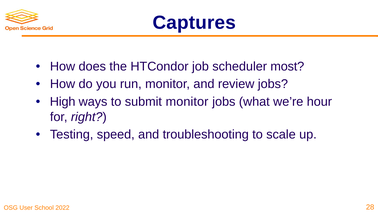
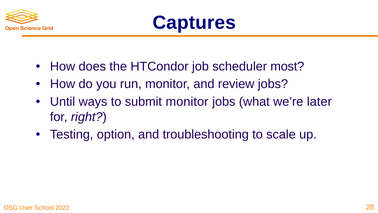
High: High -> Until
hour: hour -> later
speed: speed -> option
